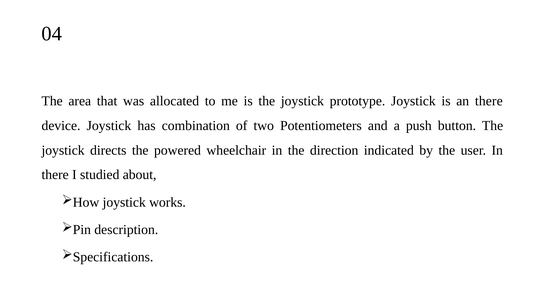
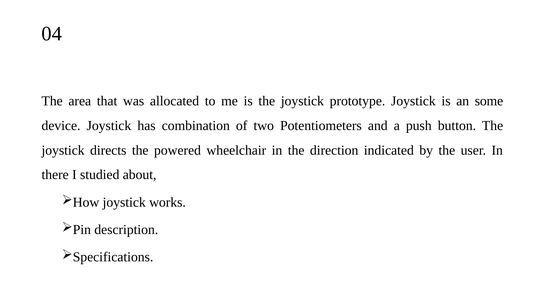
an there: there -> some
